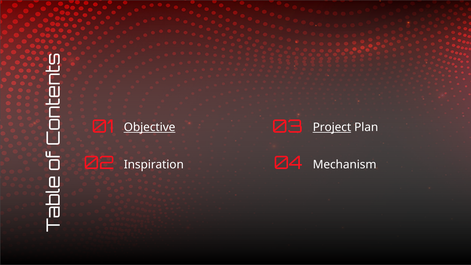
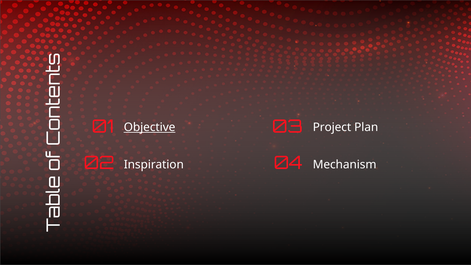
Project underline: present -> none
